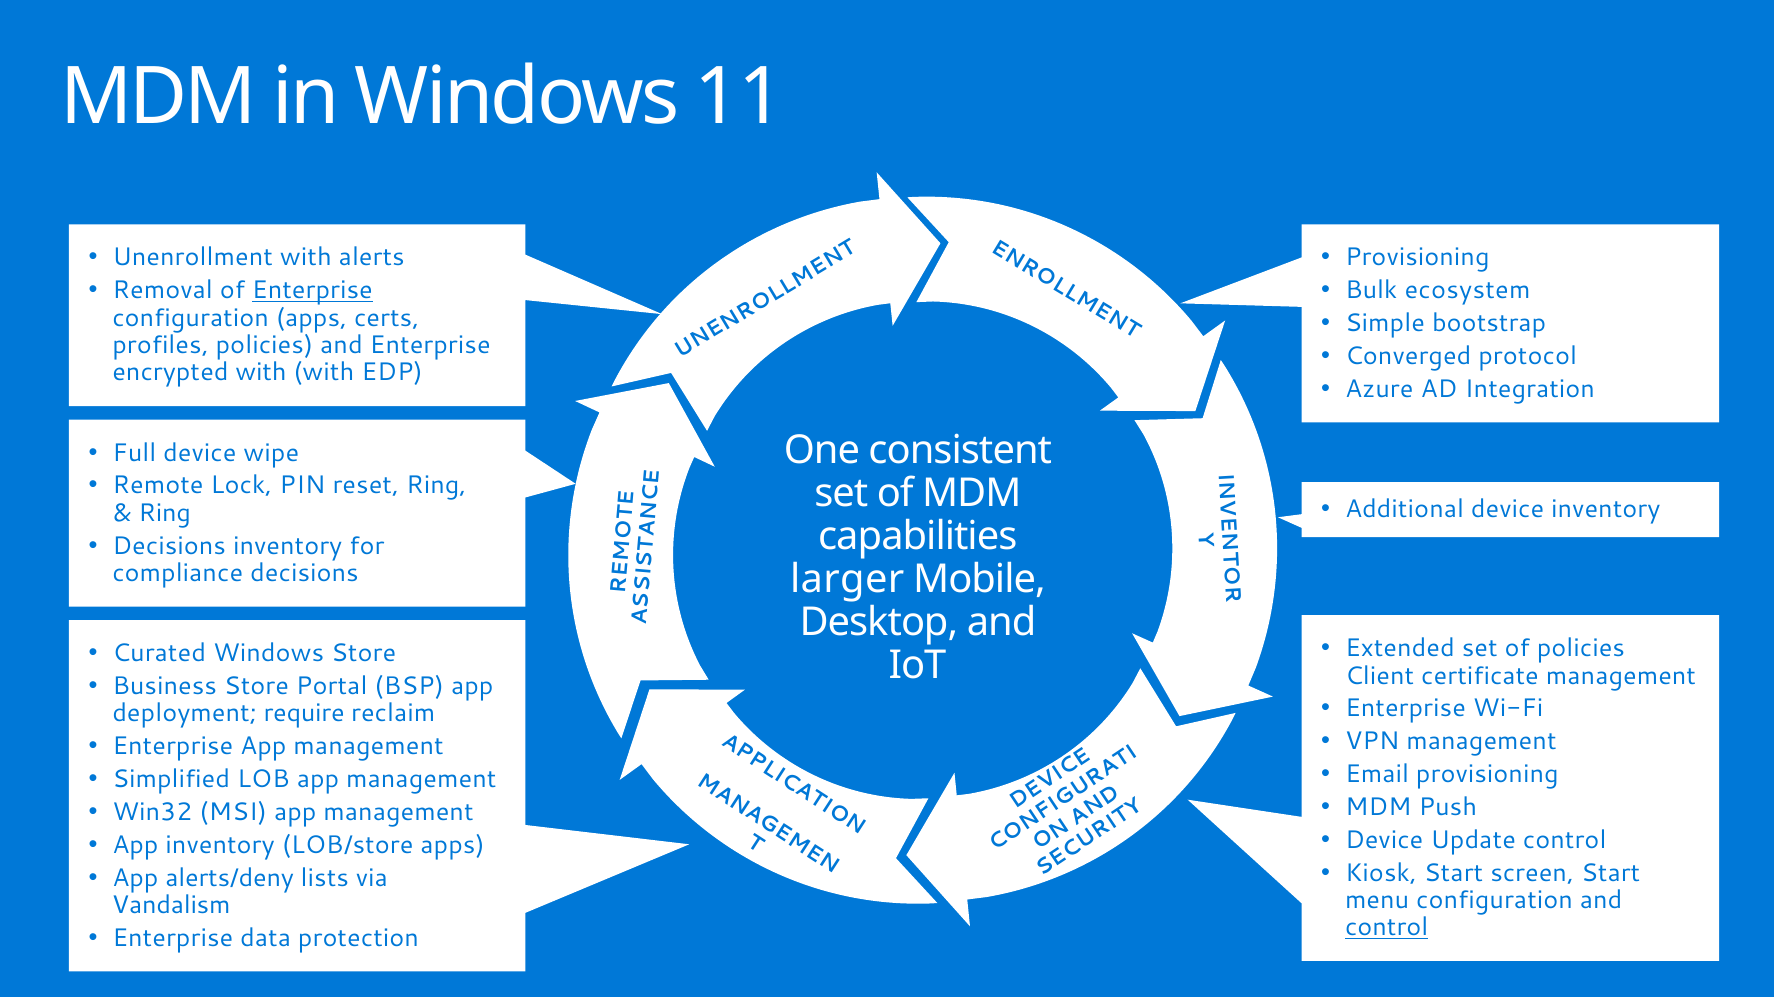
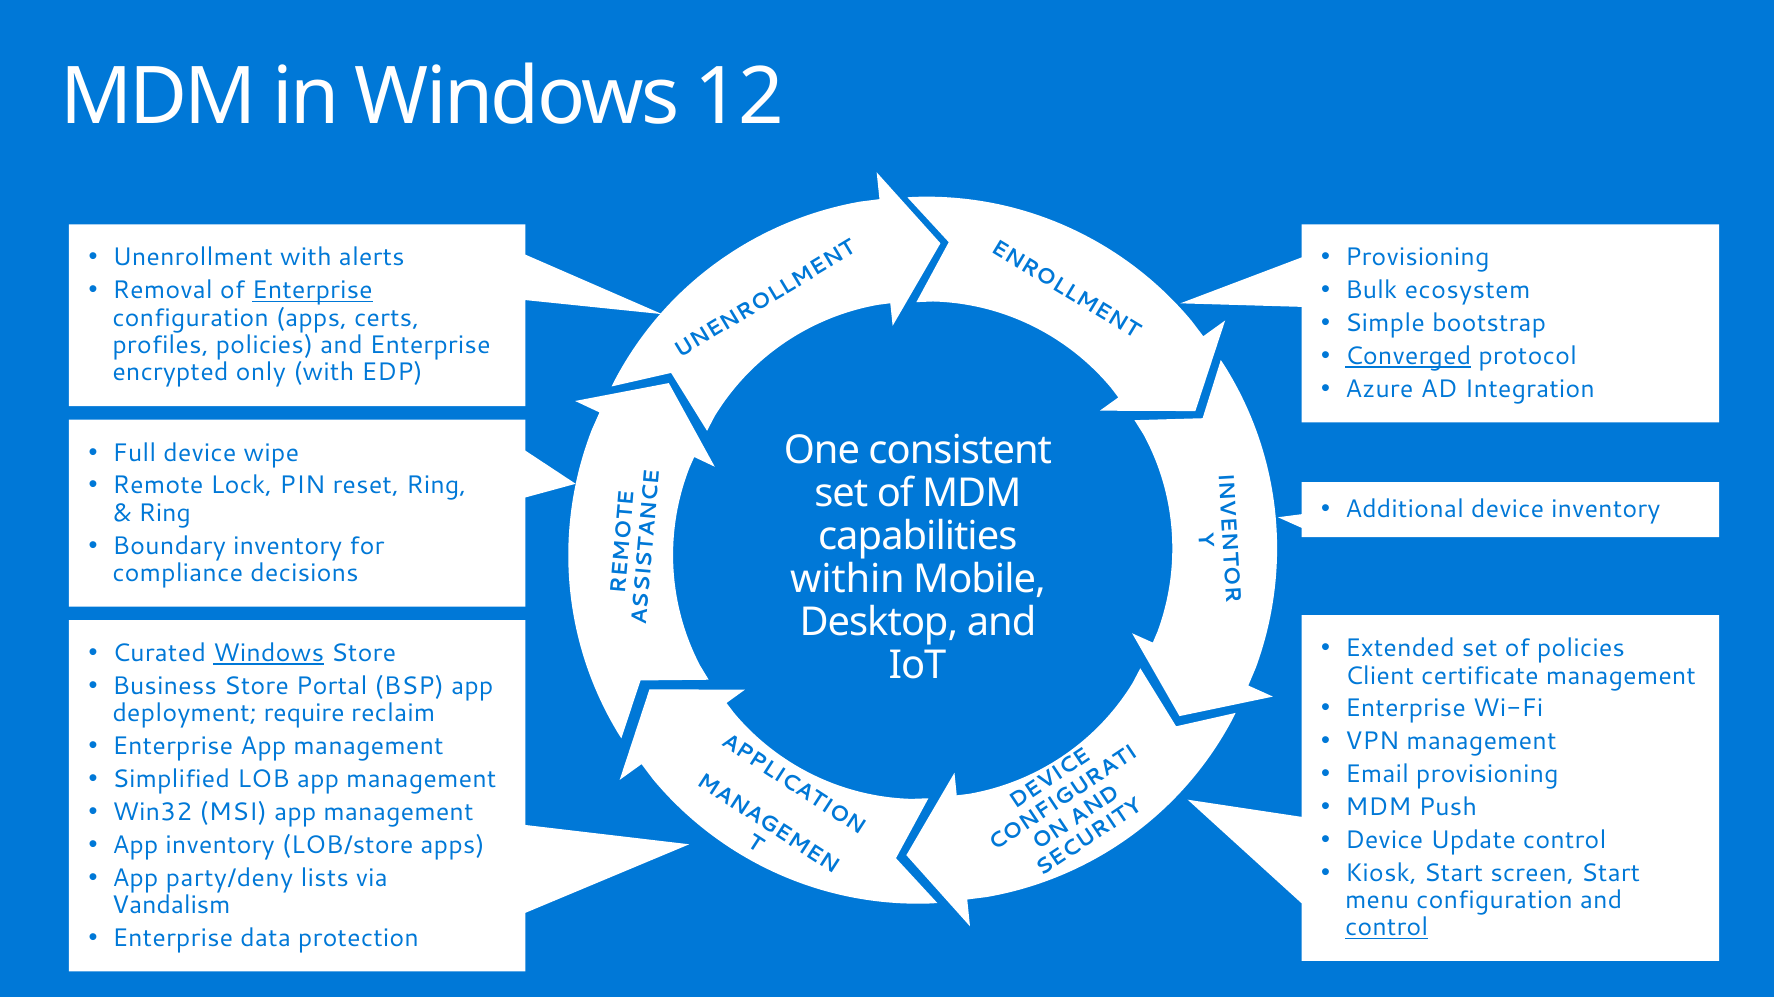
11: 11 -> 12
Converged underline: none -> present
encrypted with: with -> only
Decisions at (169, 546): Decisions -> Boundary
larger: larger -> within
Windows at (269, 654) underline: none -> present
alerts/deny: alerts/deny -> party/deny
